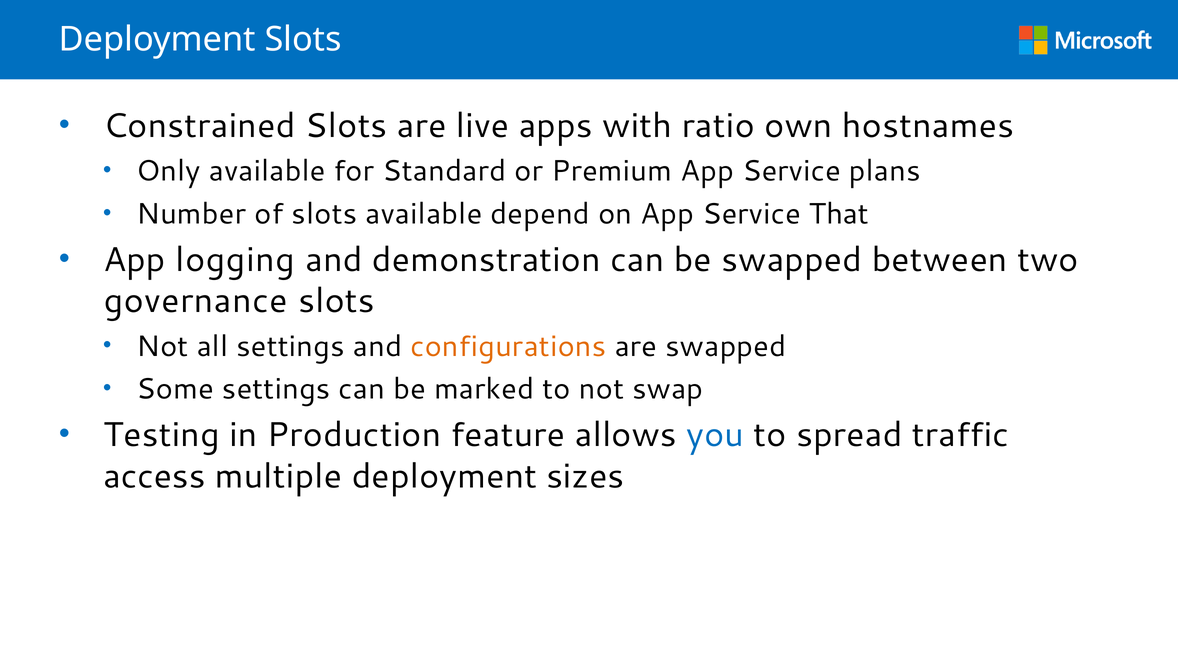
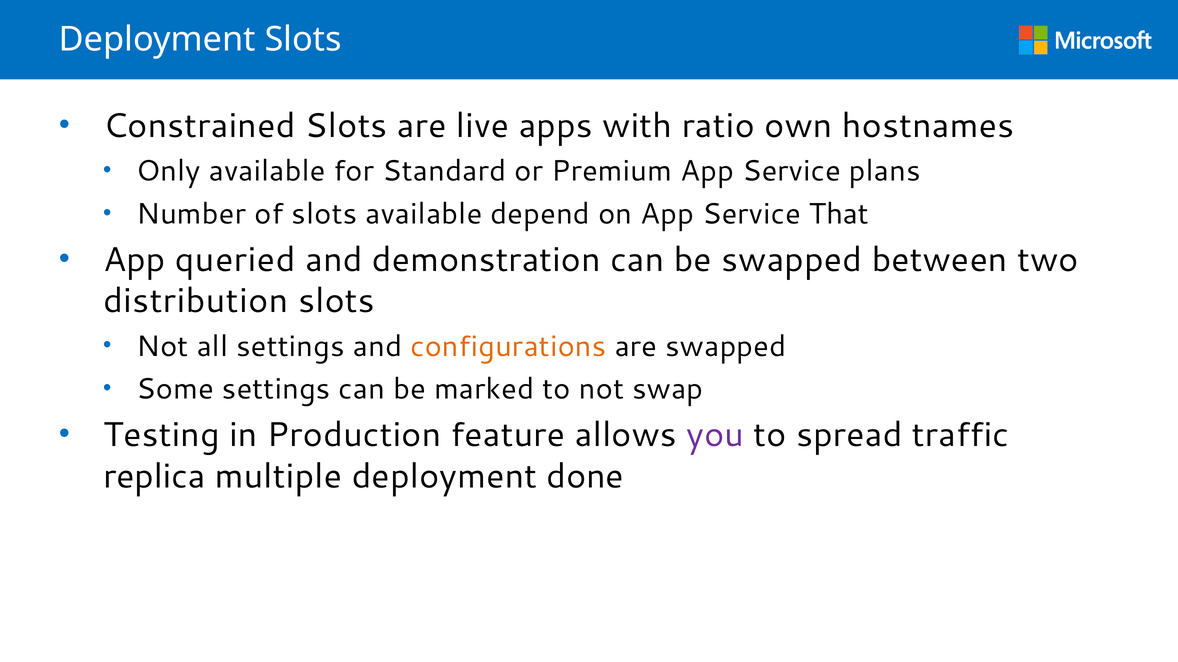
logging: logging -> queried
governance: governance -> distribution
you colour: blue -> purple
access: access -> replica
sizes: sizes -> done
